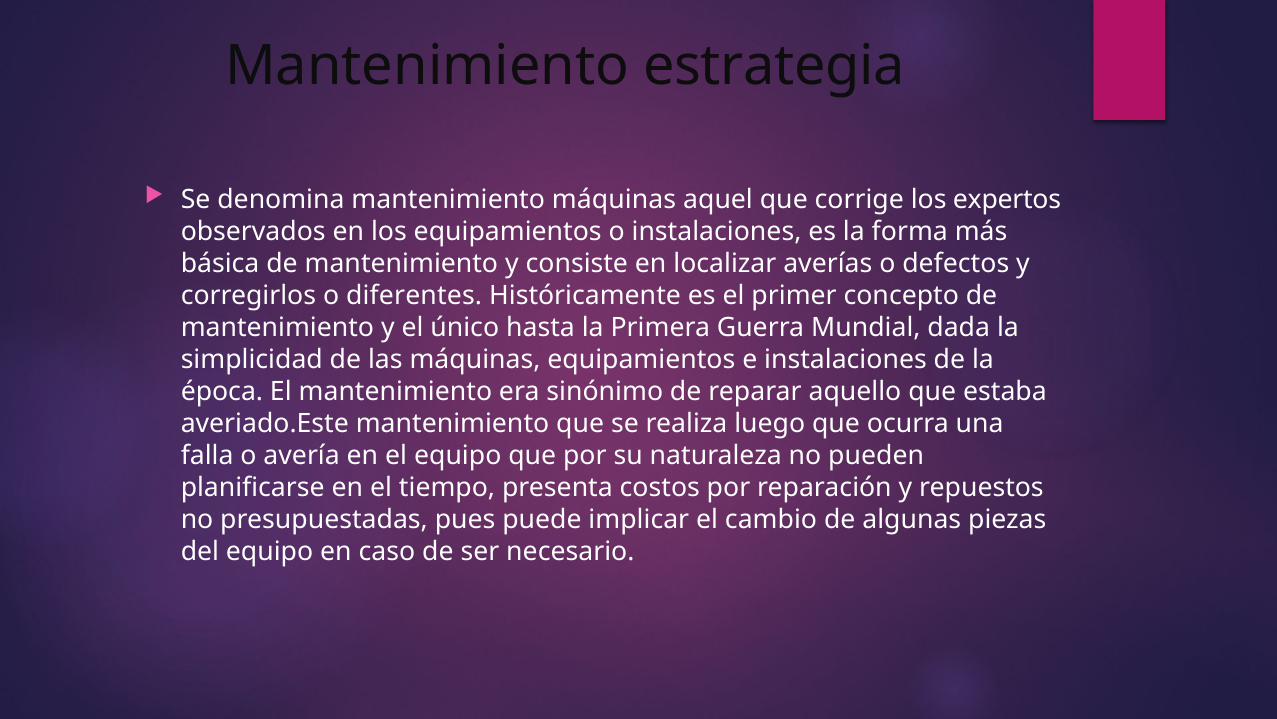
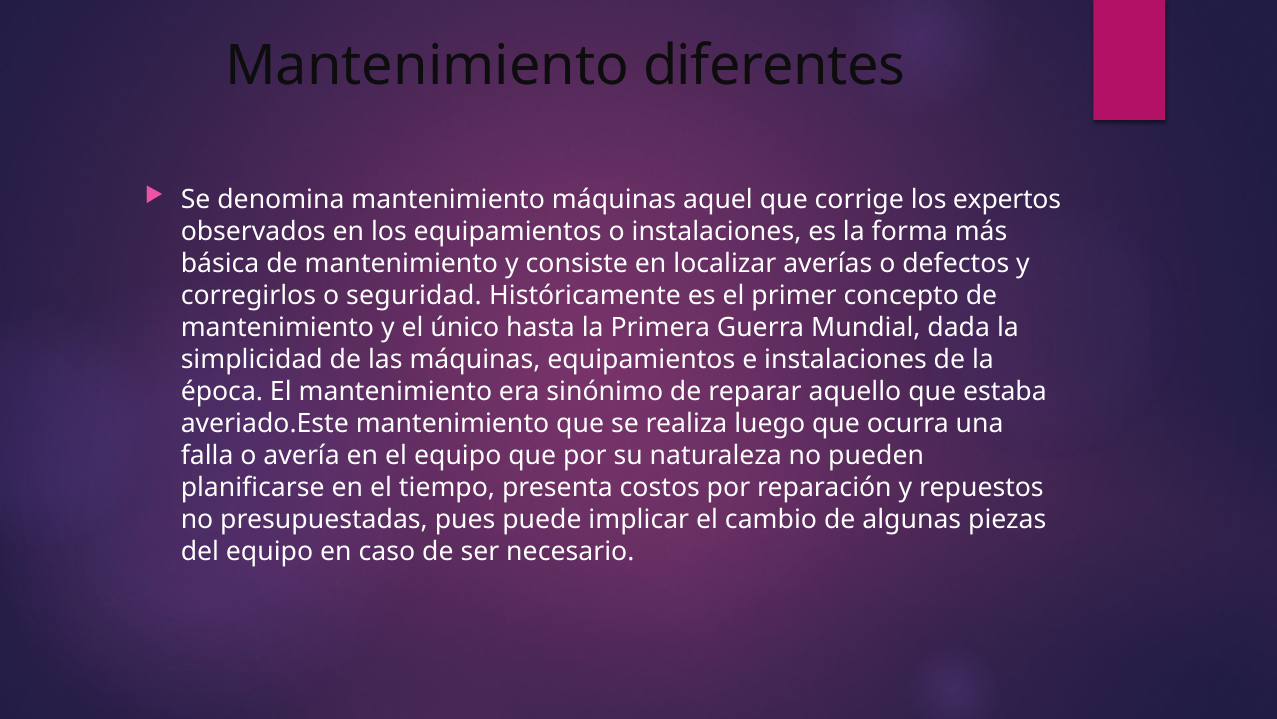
estrategia: estrategia -> diferentes
diferentes: diferentes -> seguridad
